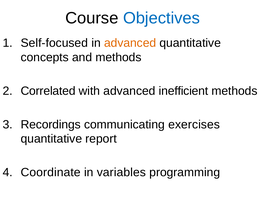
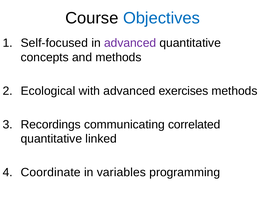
advanced at (130, 43) colour: orange -> purple
Correlated: Correlated -> Ecological
inefficient: inefficient -> exercises
exercises: exercises -> correlated
report: report -> linked
